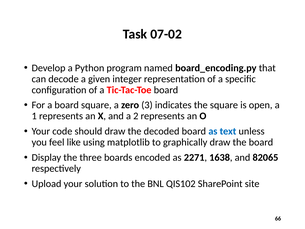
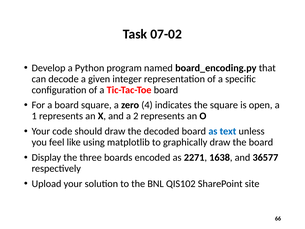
3: 3 -> 4
82065: 82065 -> 36577
